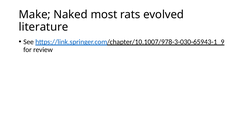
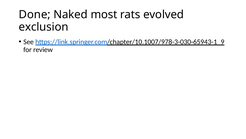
Make: Make -> Done
literature: literature -> exclusion
